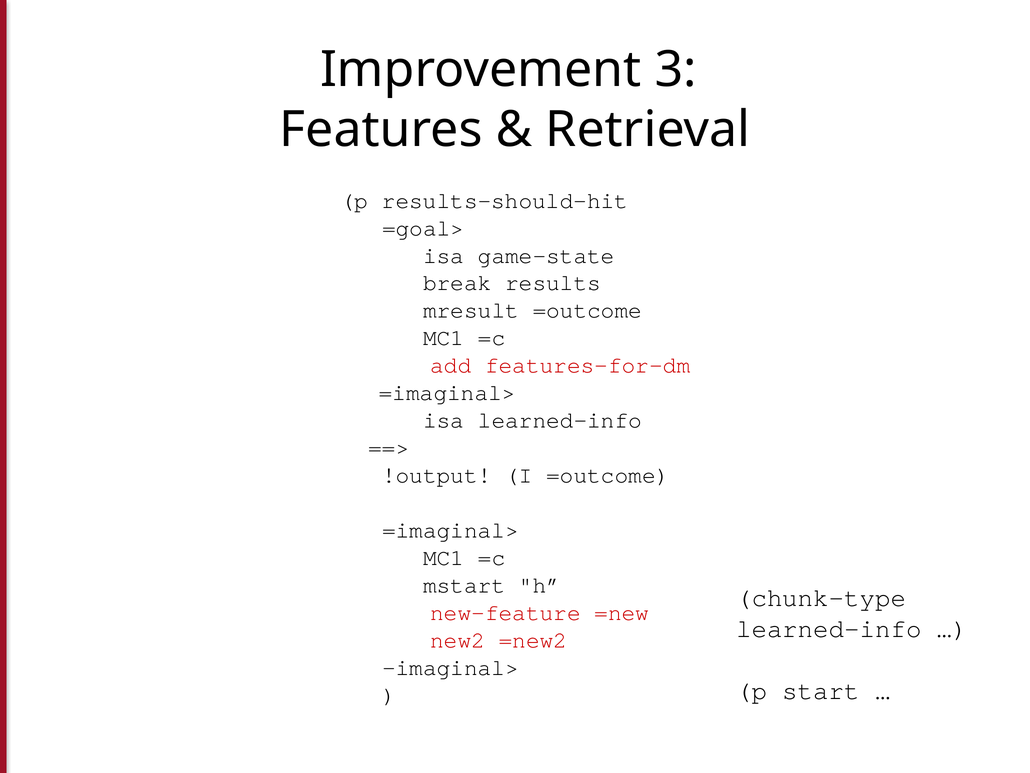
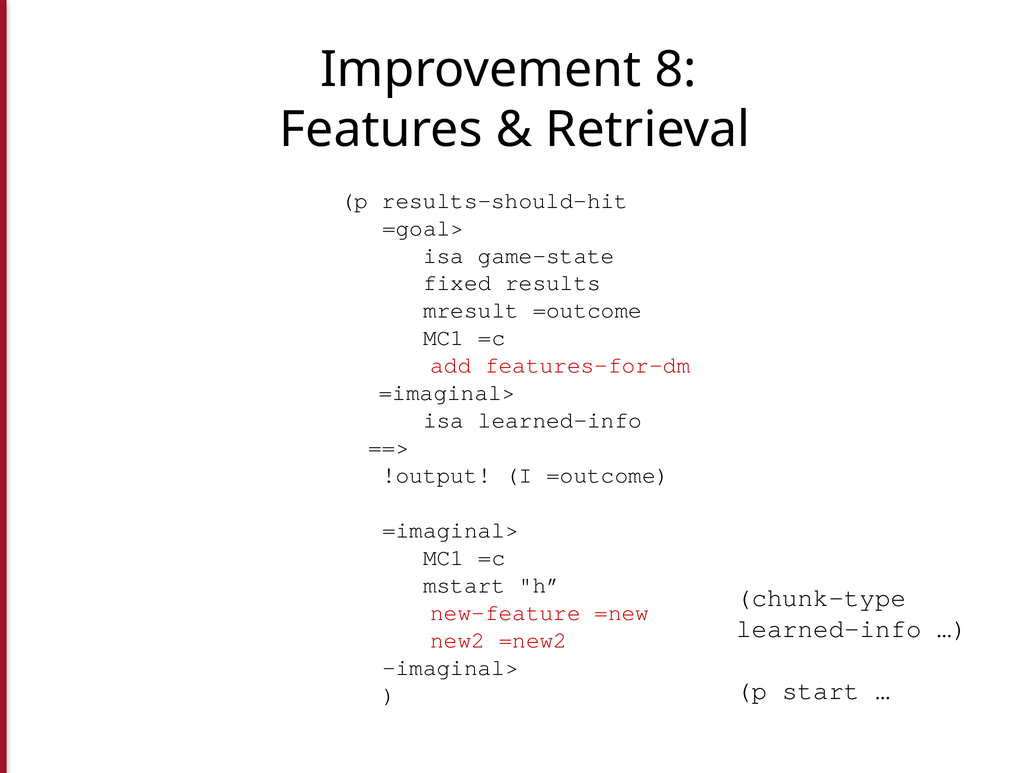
3: 3 -> 8
break: break -> fixed
